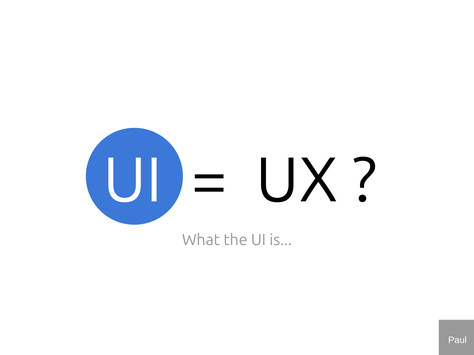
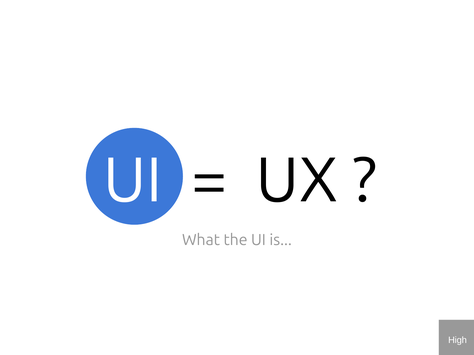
Paul: Paul -> High
